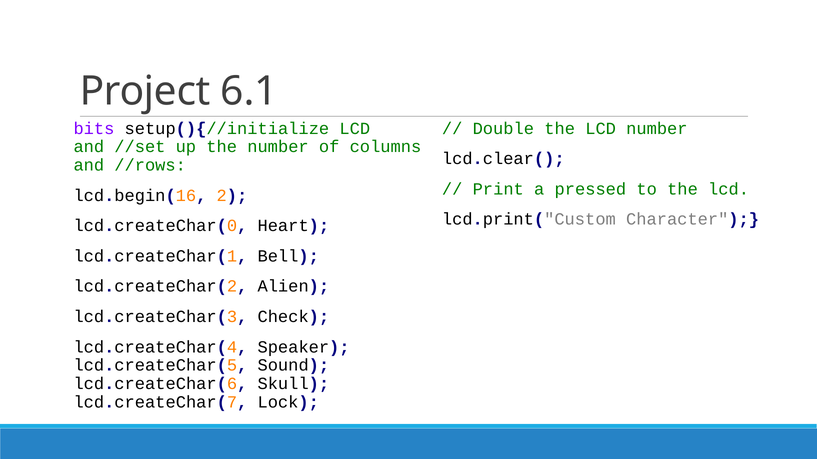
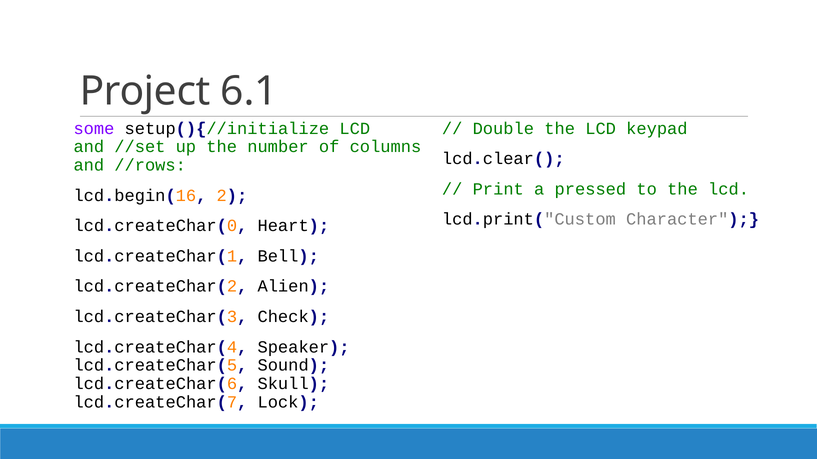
bits: bits -> some
LCD number: number -> keypad
